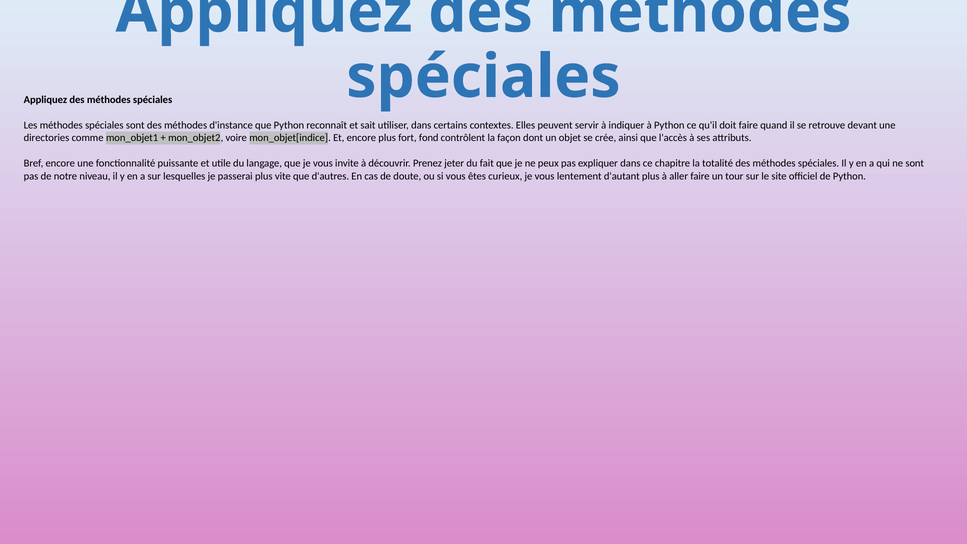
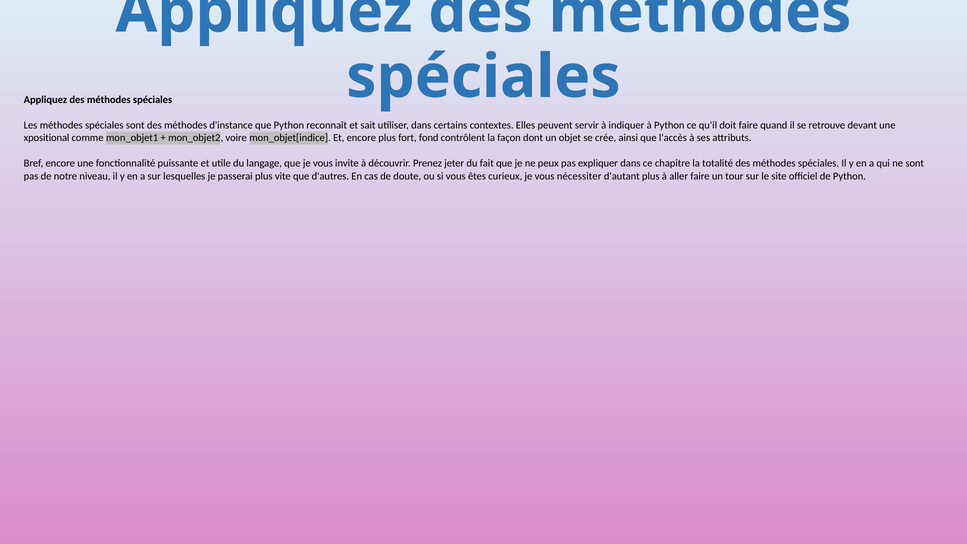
directories: directories -> xpositional
lentement: lentement -> nécessiter
